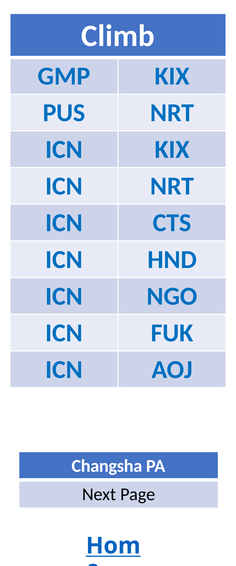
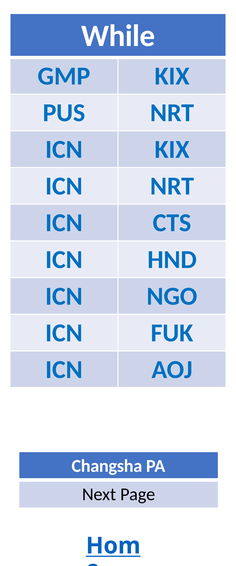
Climb: Climb -> While
